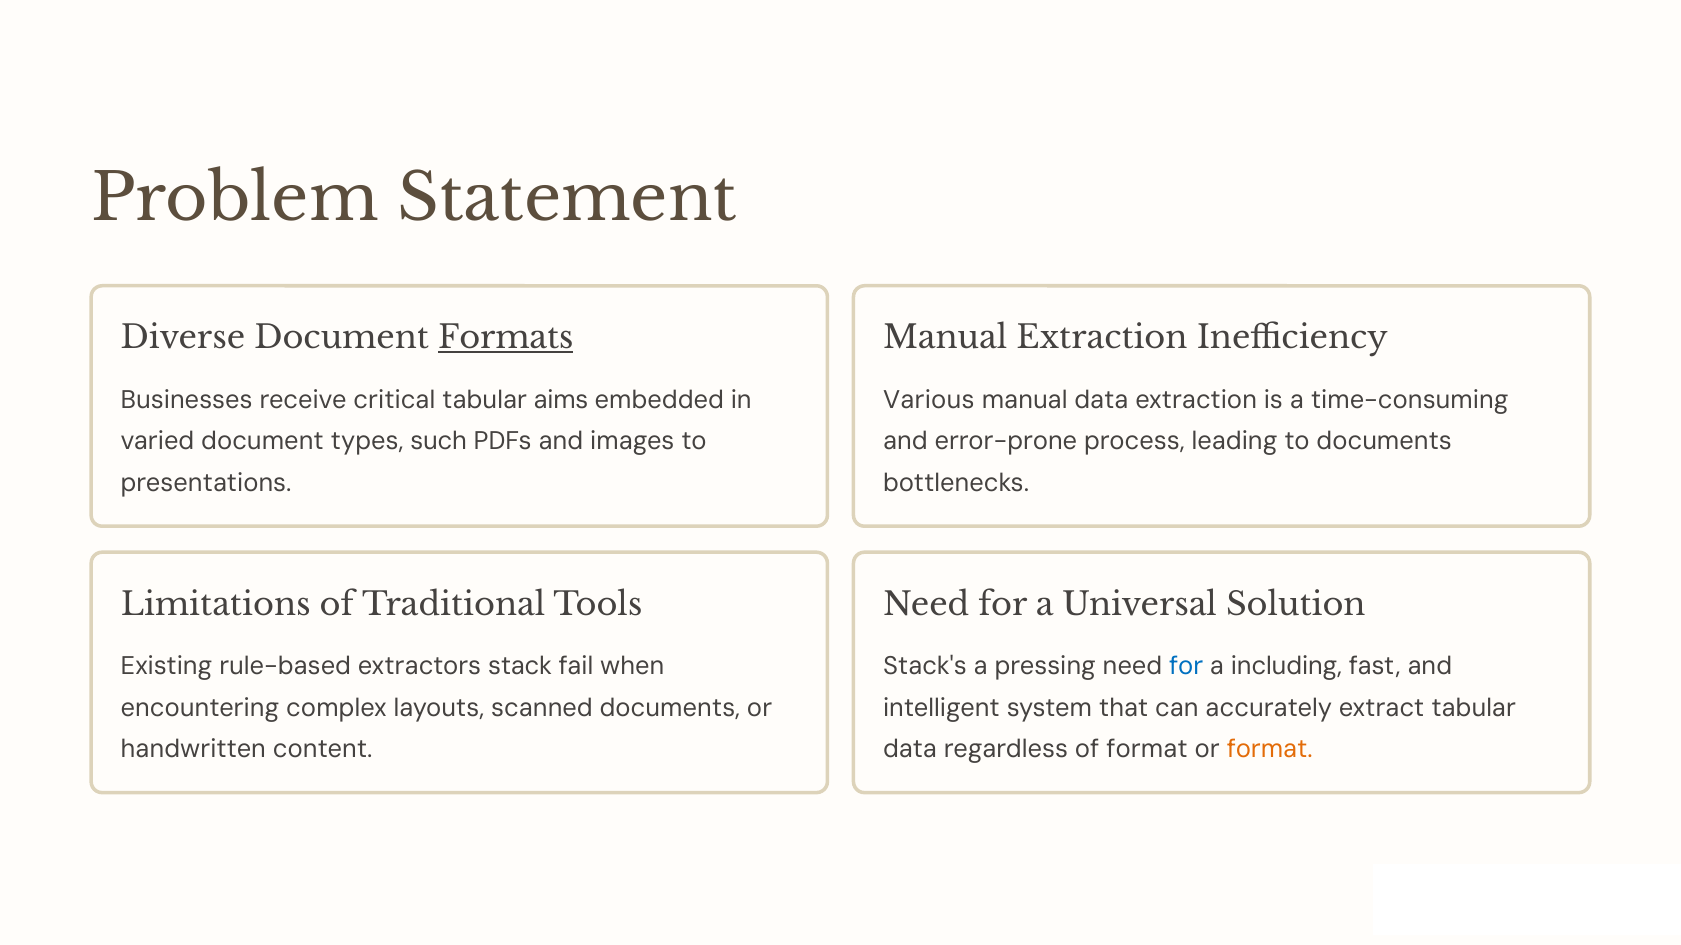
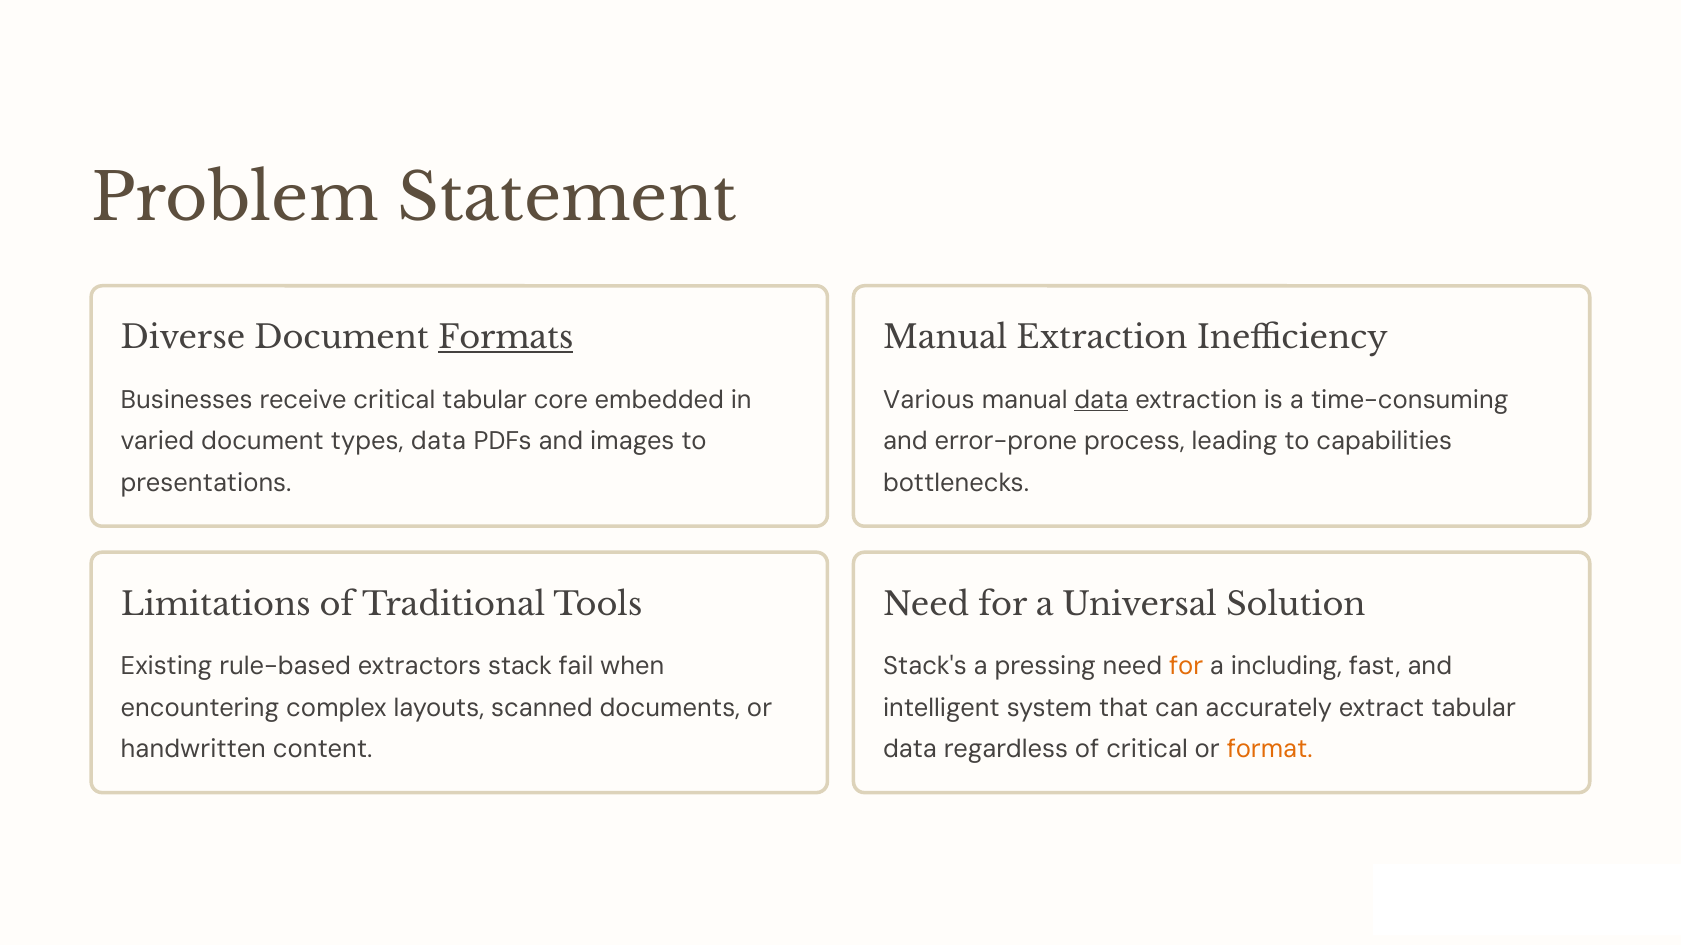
aims: aims -> core
data at (1101, 400) underline: none -> present
types such: such -> data
to documents: documents -> capabilities
for at (1186, 667) colour: blue -> orange
of format: format -> critical
